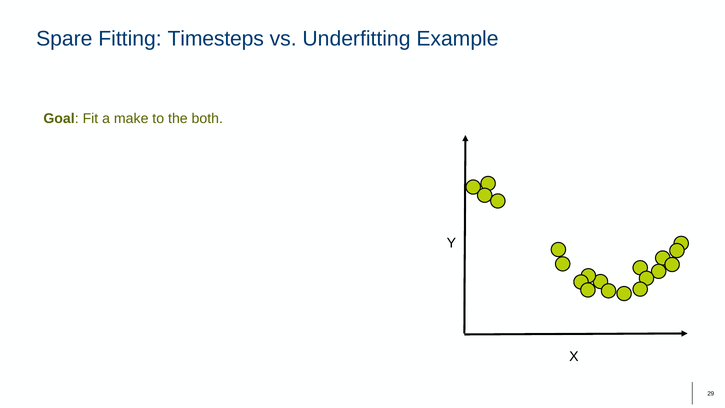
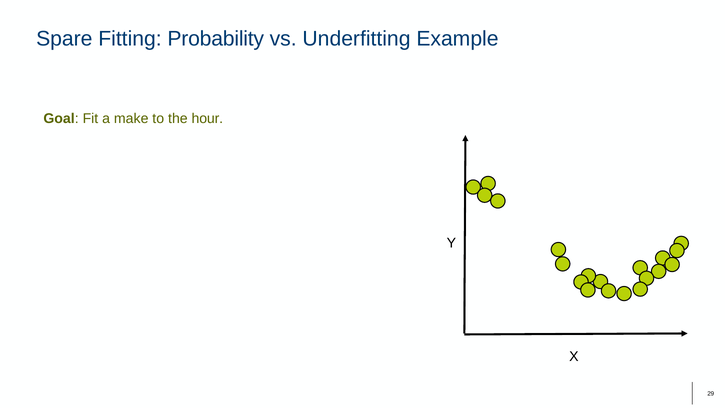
Timesteps: Timesteps -> Probability
both: both -> hour
